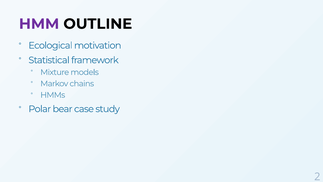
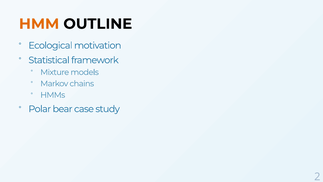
HMM colour: purple -> orange
